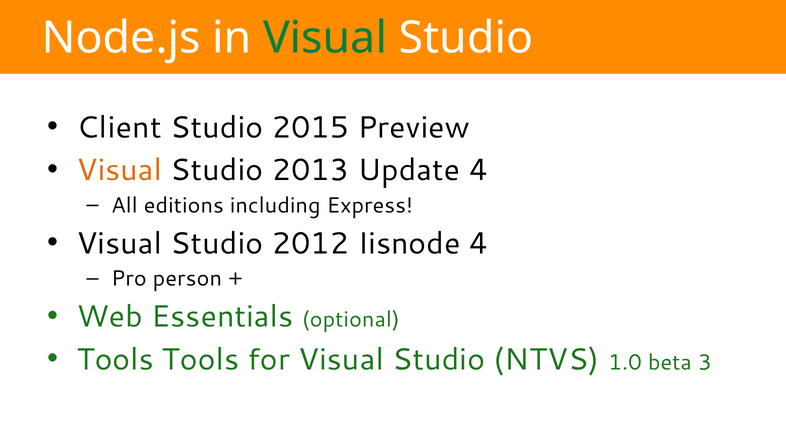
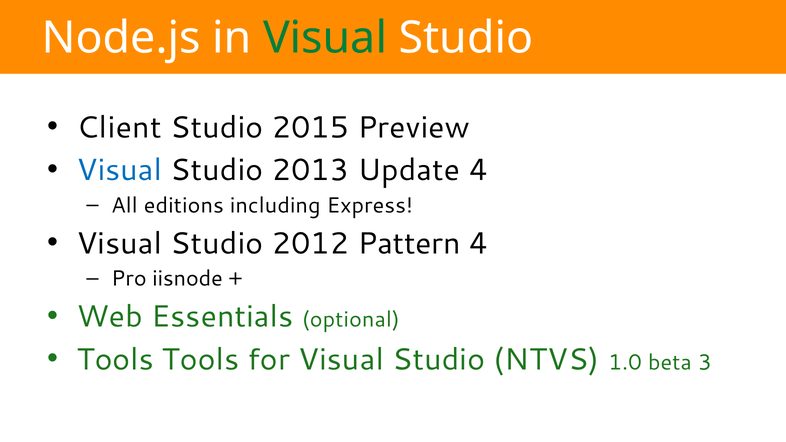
Visual at (119, 170) colour: orange -> blue
Iisnode: Iisnode -> Pattern
person: person -> iisnode
